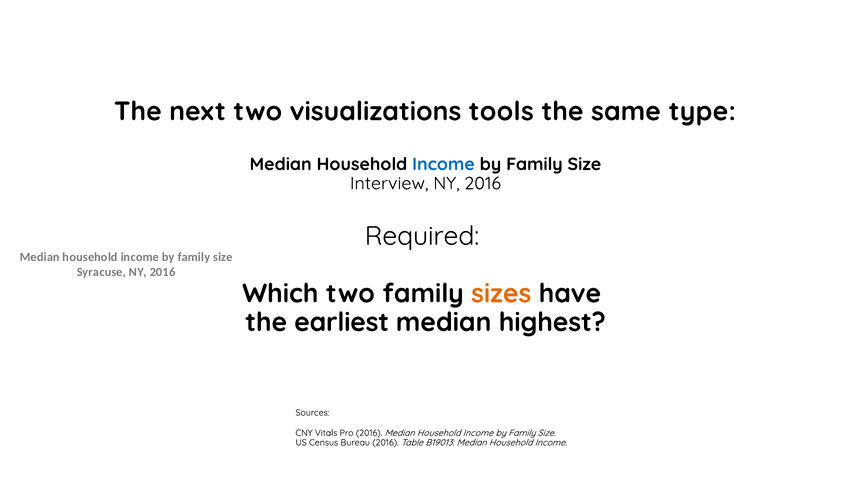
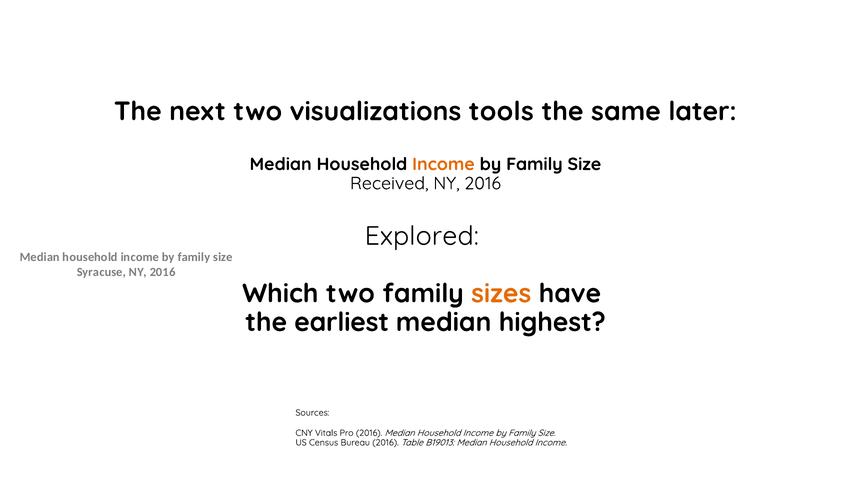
type: type -> later
Income at (443, 164) colour: blue -> orange
Interview: Interview -> Received
Required: Required -> Explored
